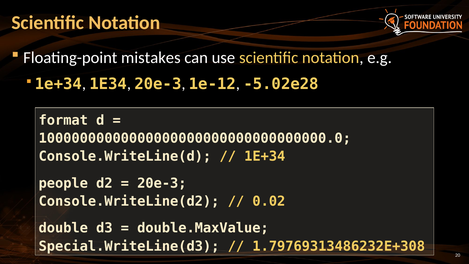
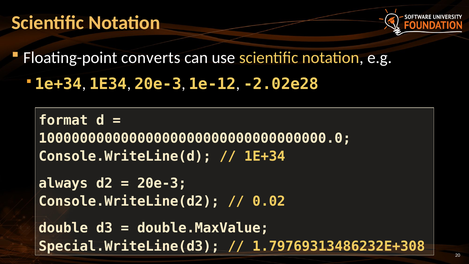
mistakes: mistakes -> converts
-5.02e28: -5.02e28 -> -2.02e28
people: people -> always
